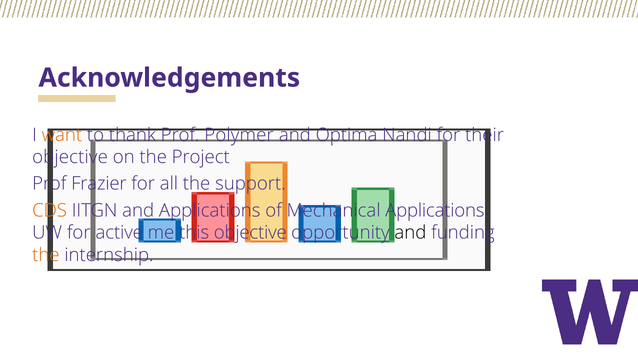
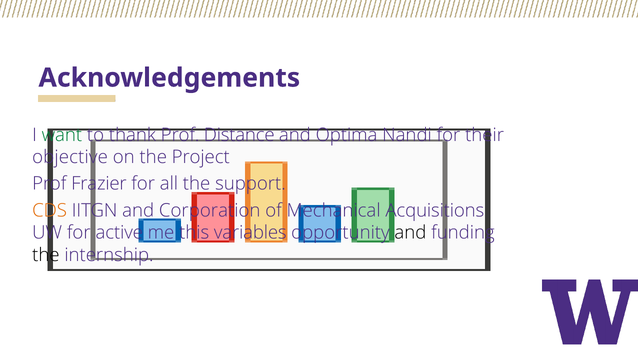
want colour: orange -> green
Polymer: Polymer -> Distance
and Applications: Applications -> Corporation
Mechanical Applications: Applications -> Acquisitions
this objective: objective -> variables
the at (46, 255) colour: orange -> black
